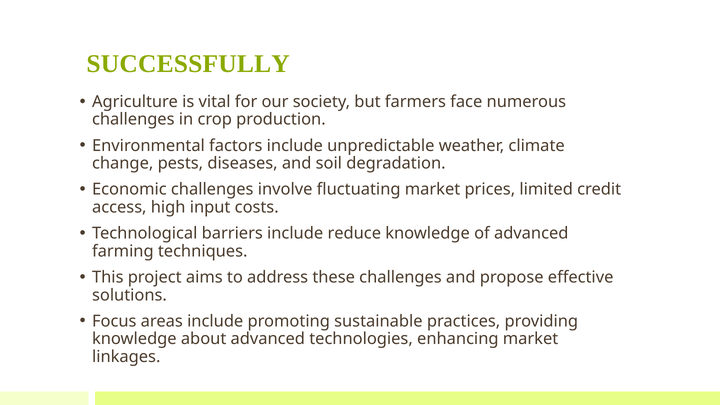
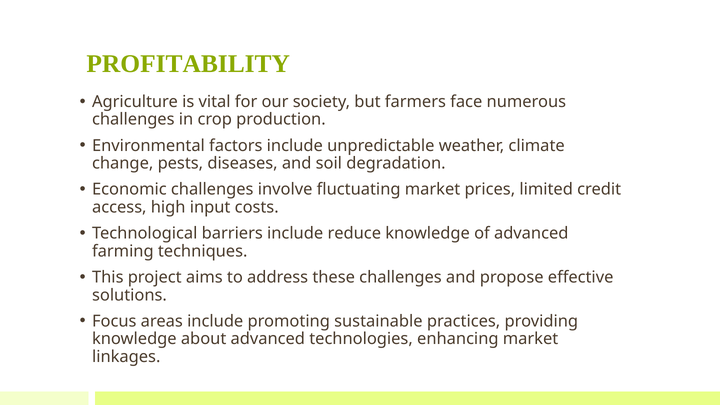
SUCCESSFULLY: SUCCESSFULLY -> PROFITABILITY
